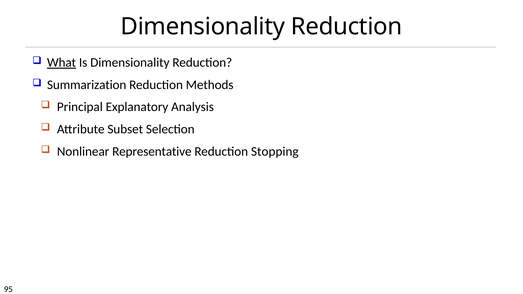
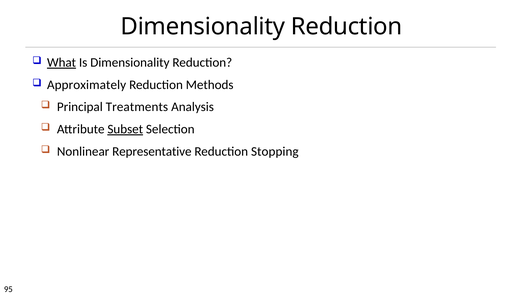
Summarization: Summarization -> Approximately
Explanatory: Explanatory -> Treatments
Subset underline: none -> present
